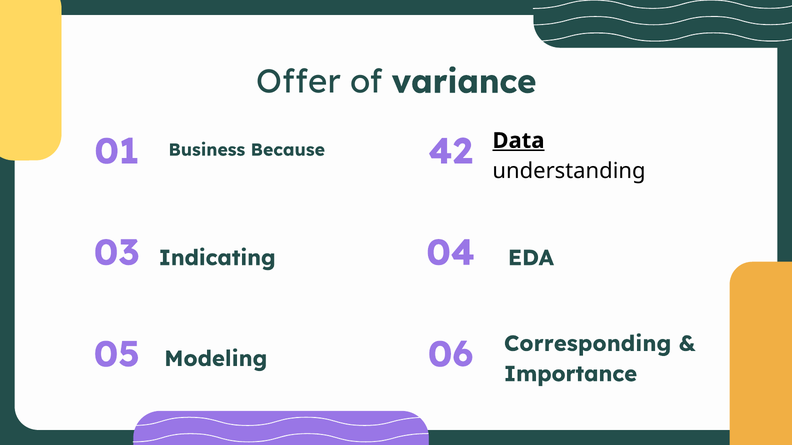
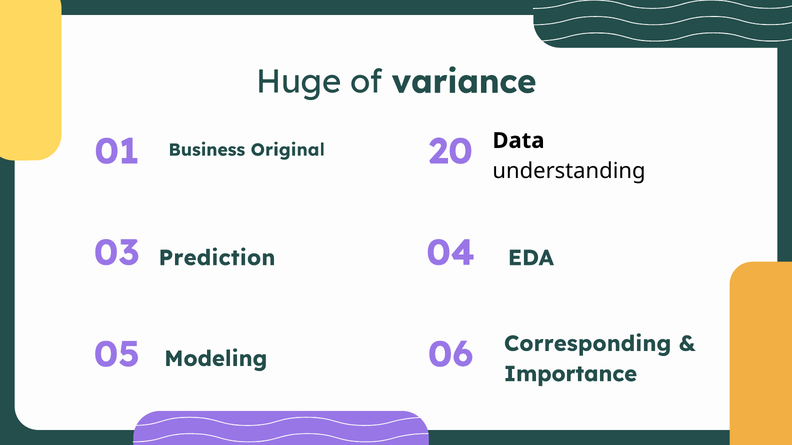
Offer: Offer -> Huge
42: 42 -> 20
Data underline: present -> none
Because: Because -> Original
Indicating: Indicating -> Prediction
